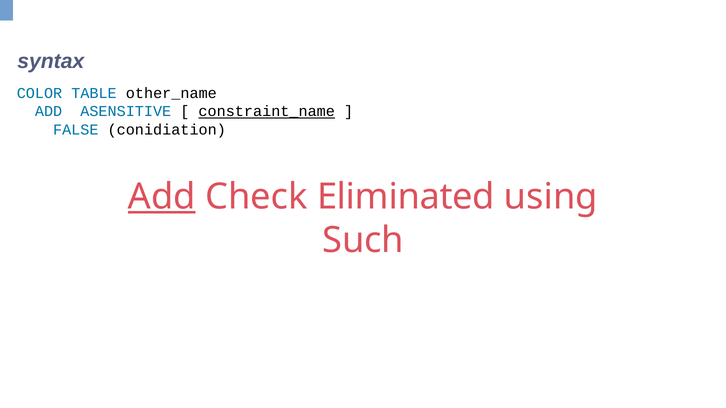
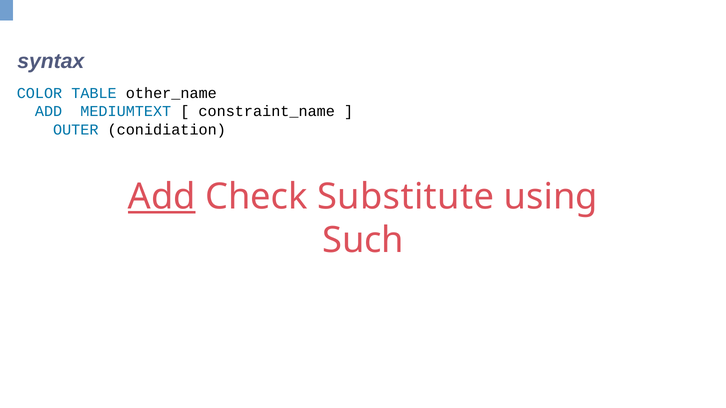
ASENSITIVE: ASENSITIVE -> MEDIUMTEXT
constraint_name underline: present -> none
FALSE: FALSE -> OUTER
Eliminated: Eliminated -> Substitute
